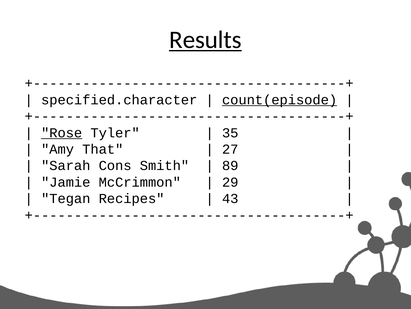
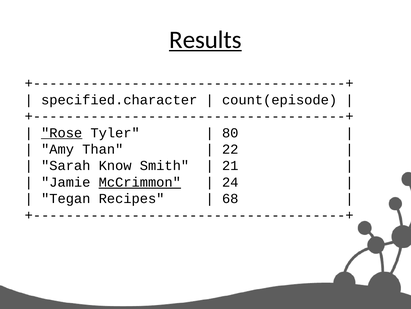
count(episode underline: present -> none
35: 35 -> 80
That: That -> Than
27: 27 -> 22
Cons: Cons -> Know
89: 89 -> 21
McCrimmon underline: none -> present
29: 29 -> 24
43: 43 -> 68
